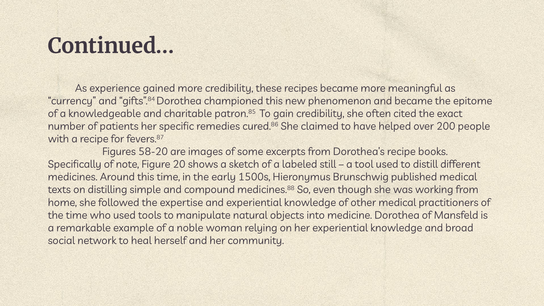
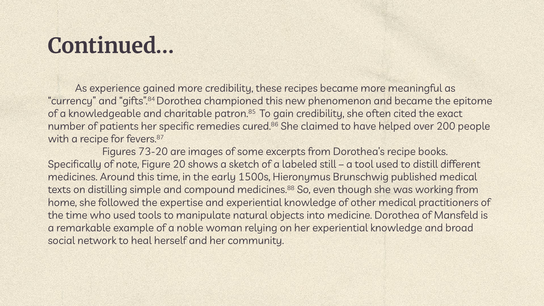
58-20: 58-20 -> 73-20
